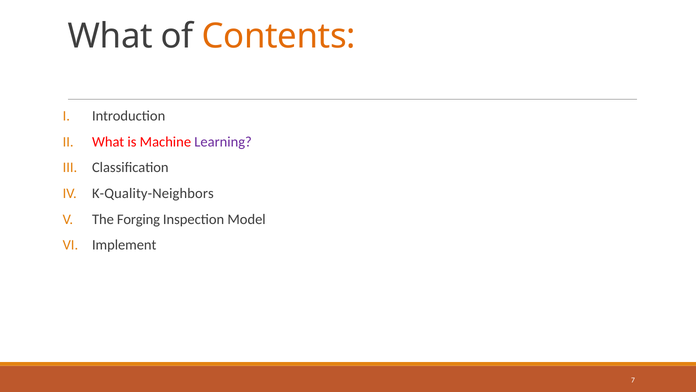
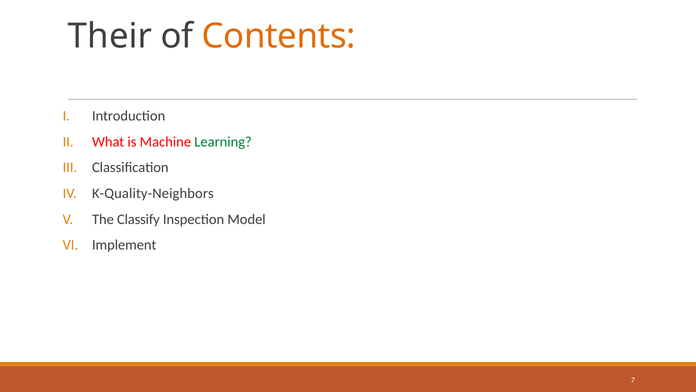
What at (110, 36): What -> Their
Learning colour: purple -> green
Forging: Forging -> Classify
